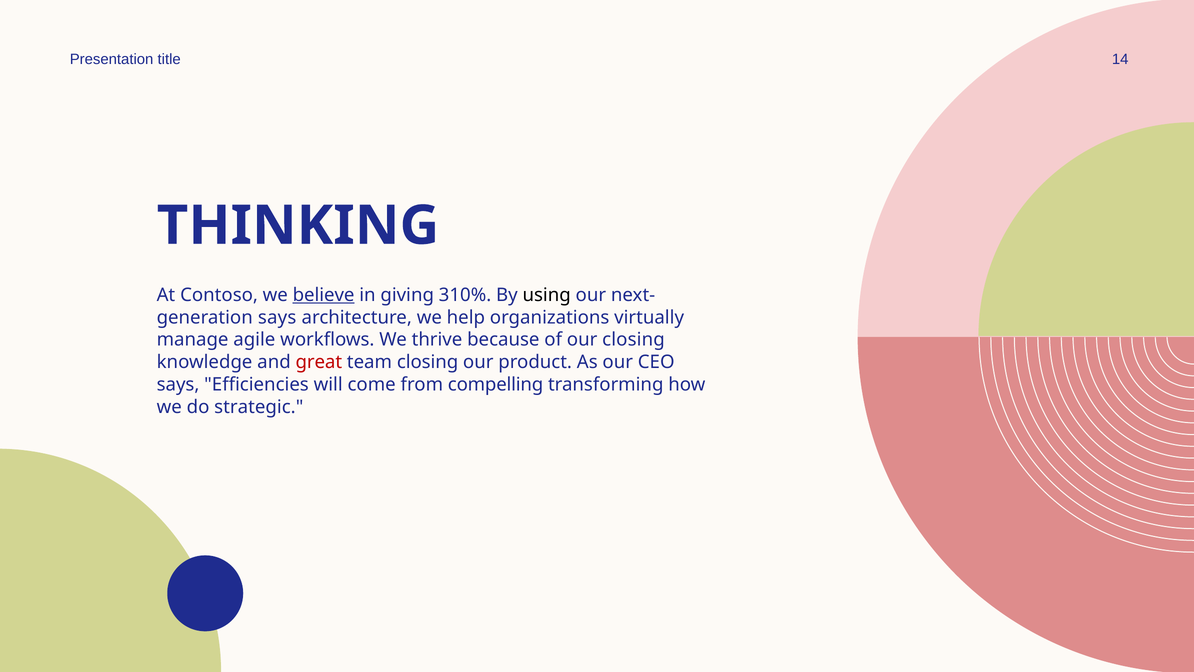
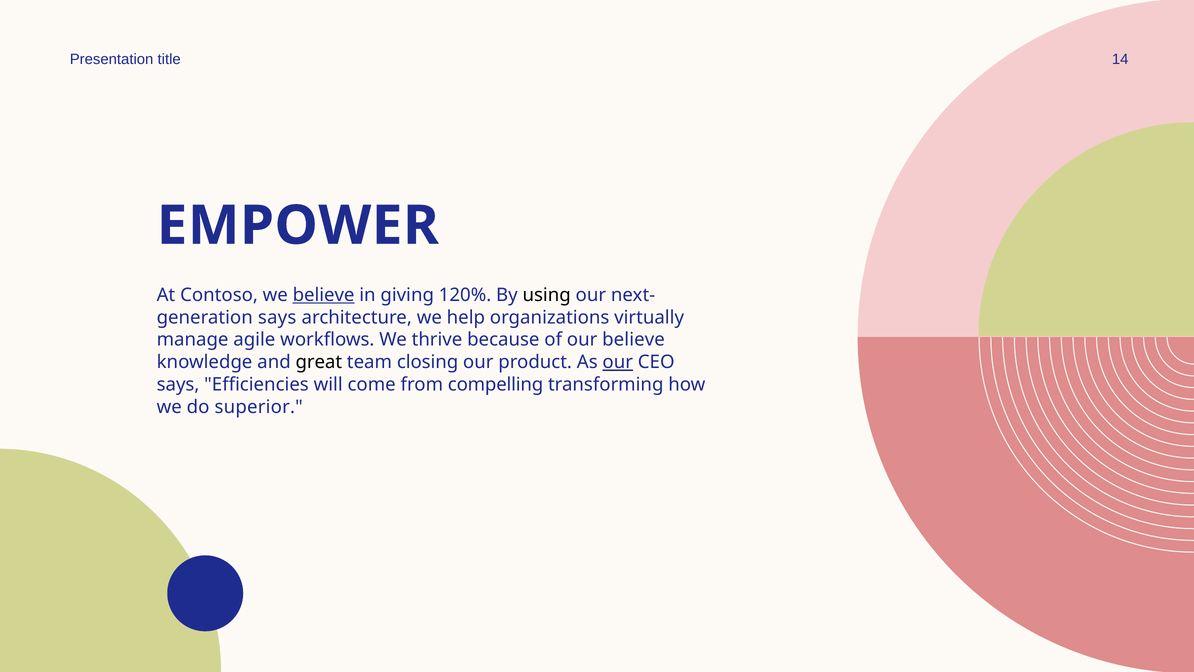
THINKING: THINKING -> EMPOWER
310%: 310% -> 120%
our closing: closing -> believe
great colour: red -> black
our at (618, 362) underline: none -> present
strategic: strategic -> superior
